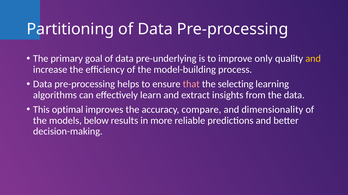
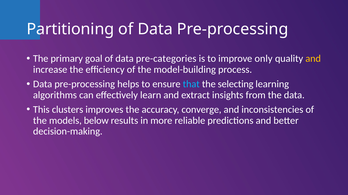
pre-underlying: pre-underlying -> pre-categories
that colour: pink -> light blue
optimal: optimal -> clusters
compare: compare -> converge
dimensionality: dimensionality -> inconsistencies
